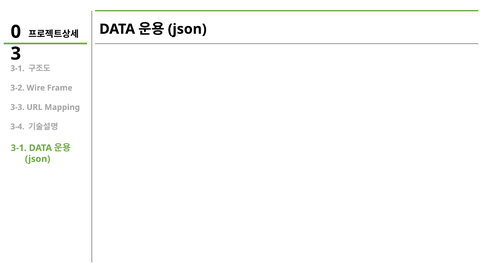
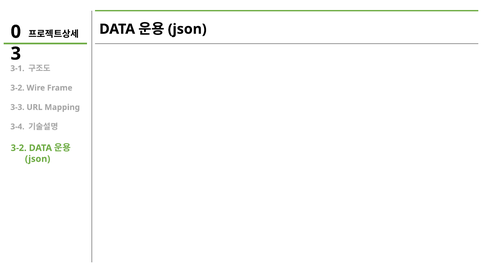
3-1 at (19, 148): 3-1 -> 3-2
